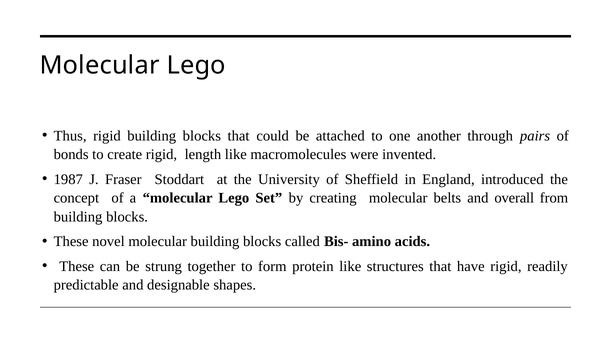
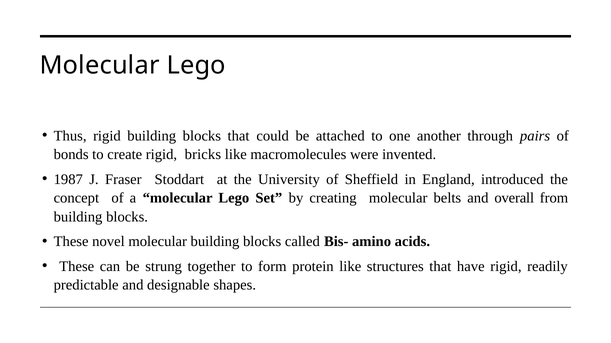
length: length -> bricks
